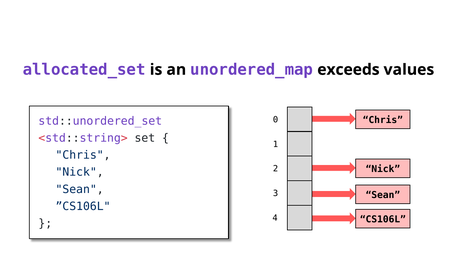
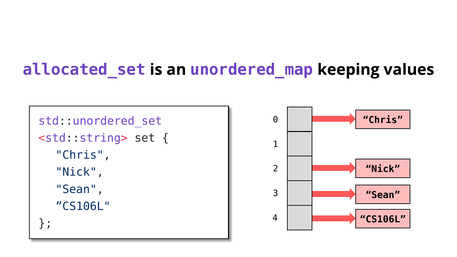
exceeds: exceeds -> keeping
